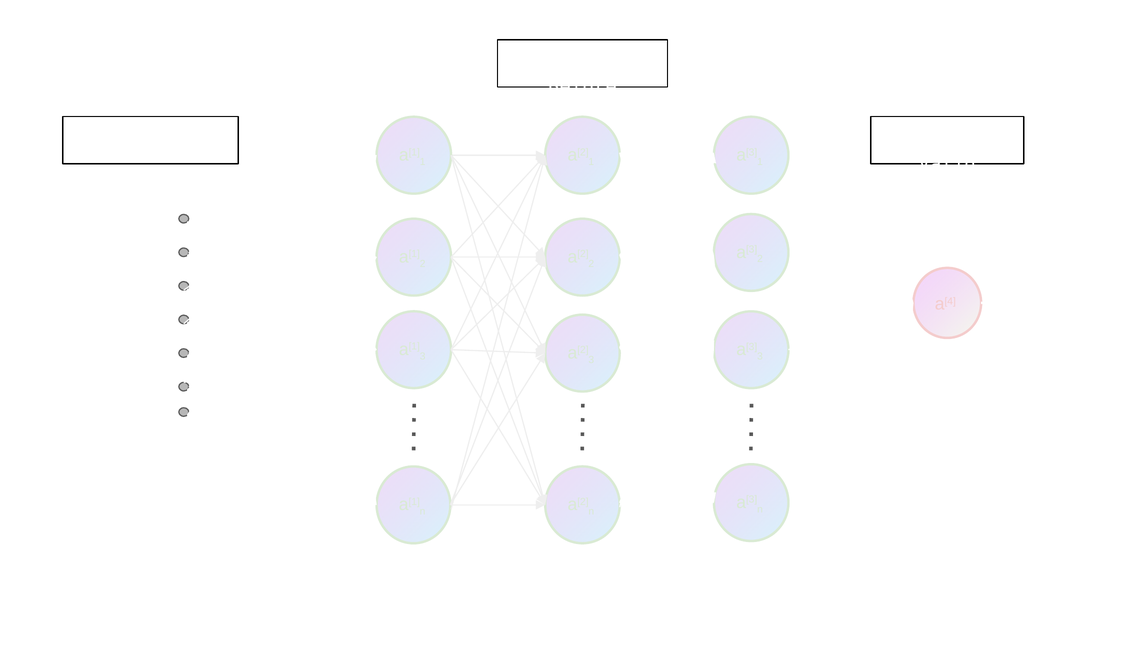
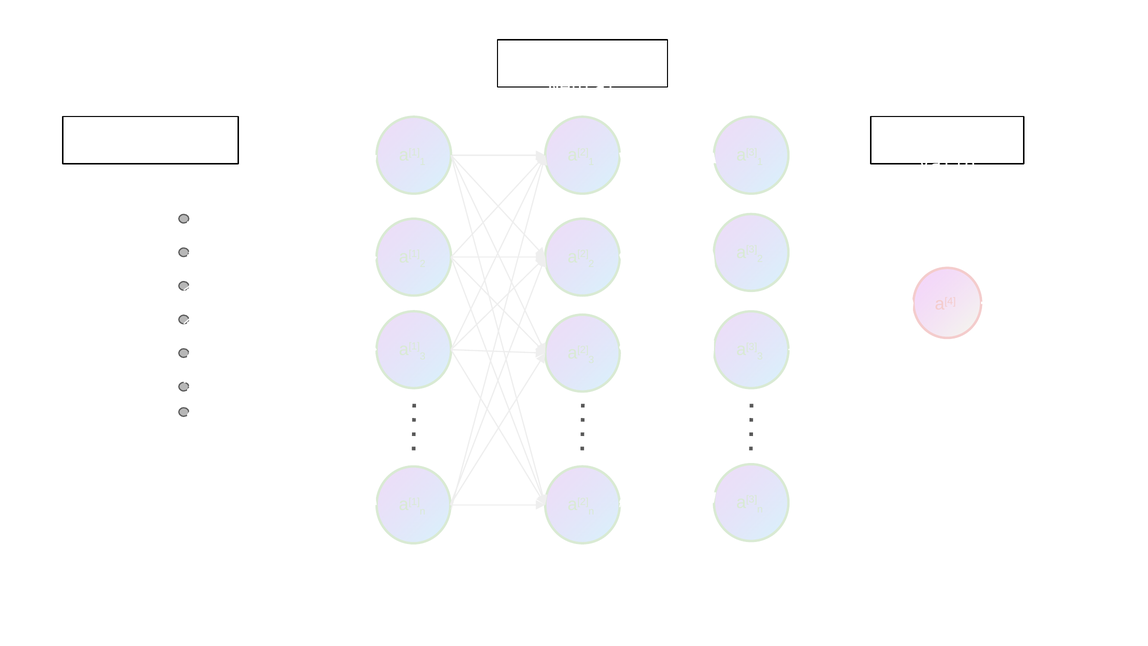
Before: Before -> Neural
